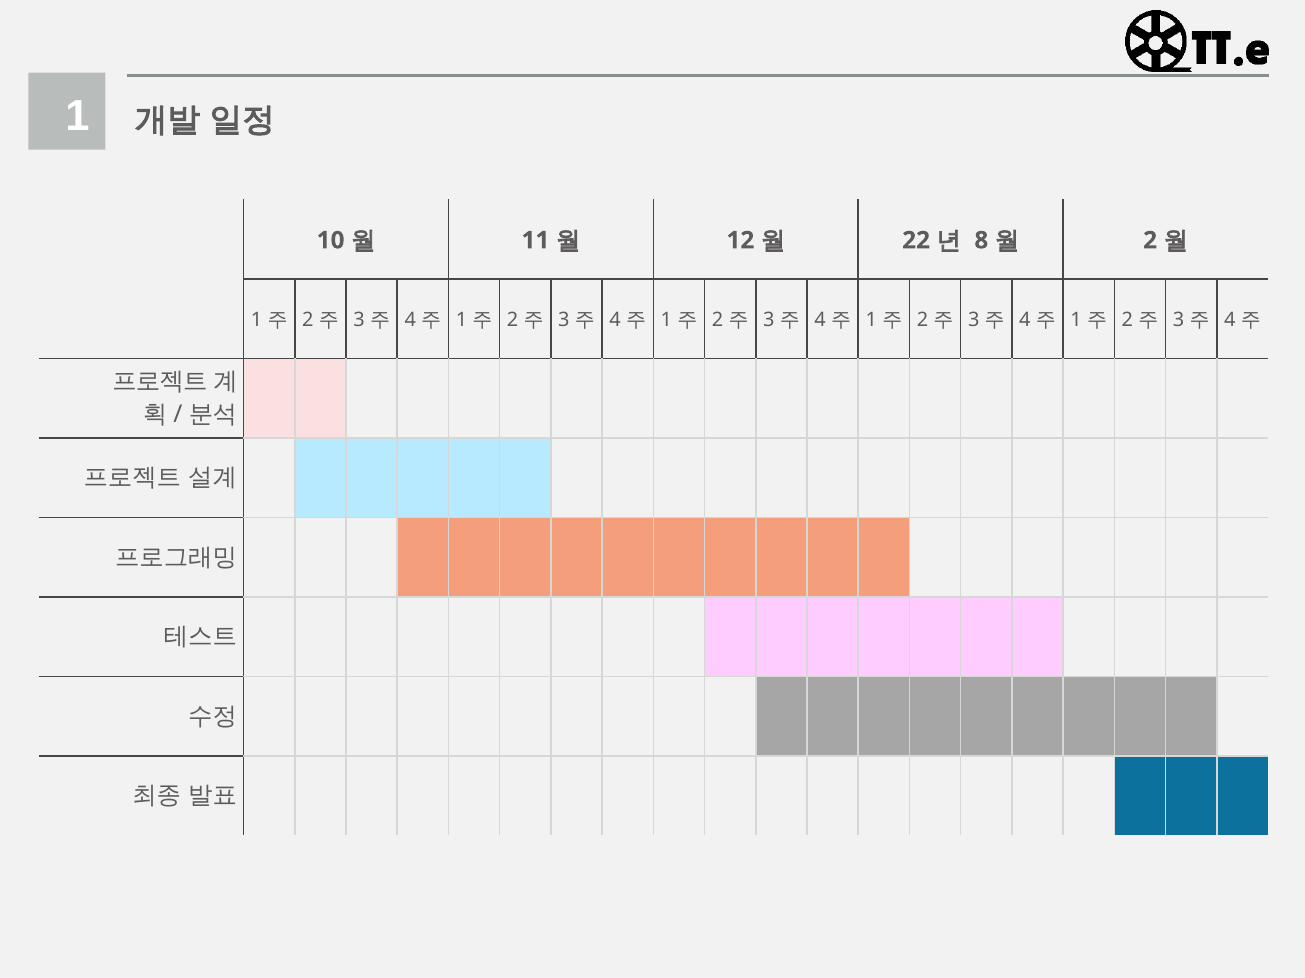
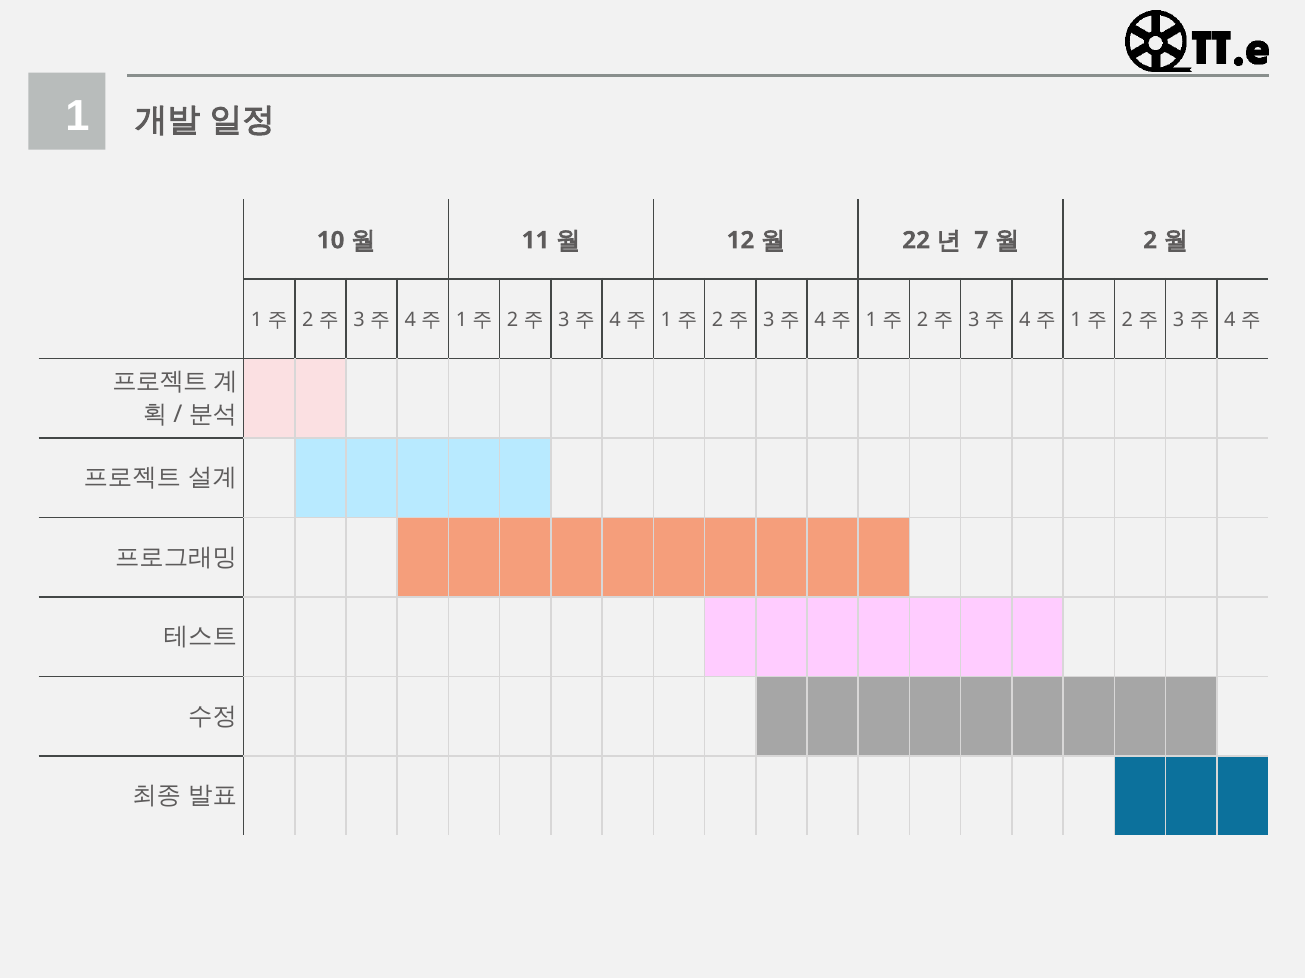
8: 8 -> 7
